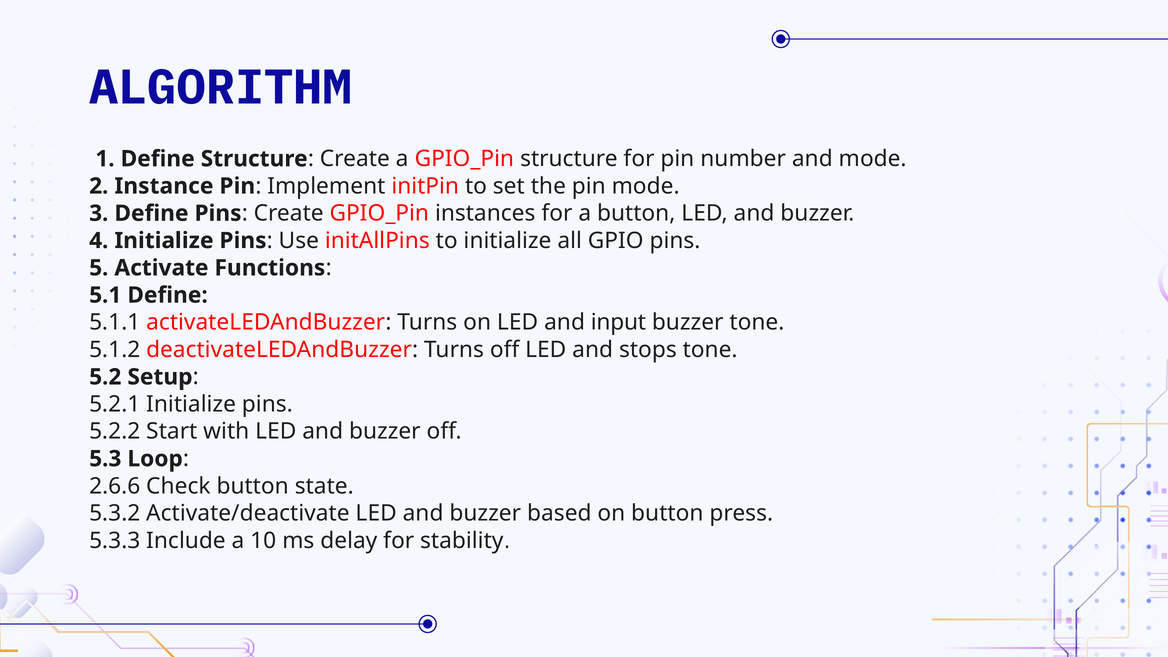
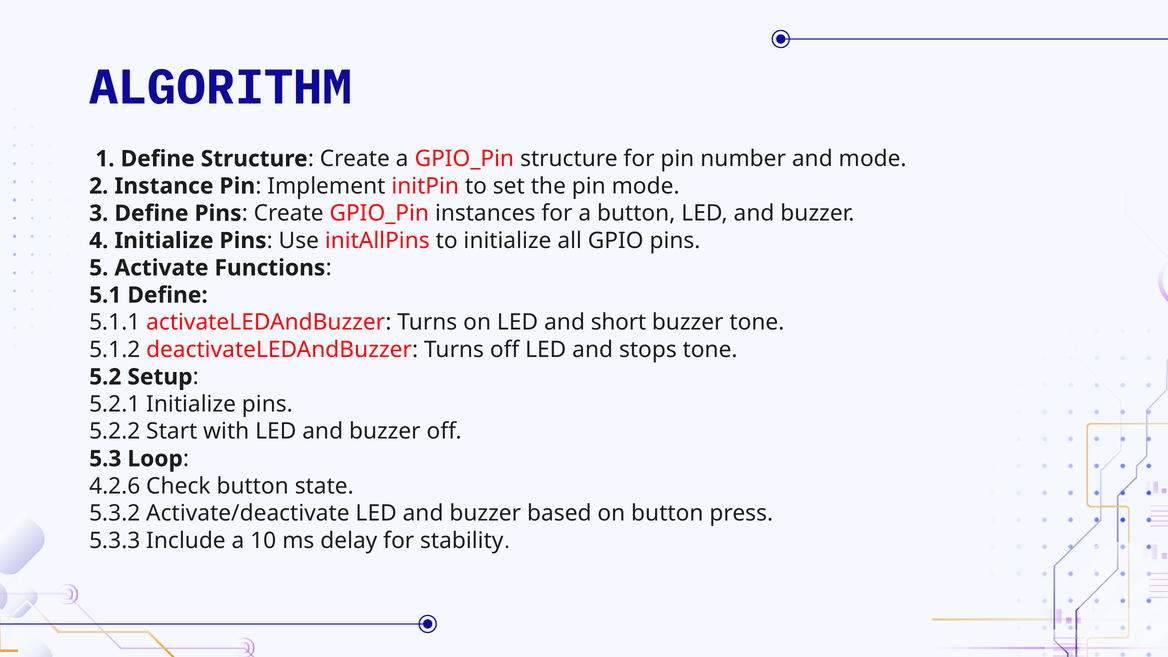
input: input -> short
2.6.6: 2.6.6 -> 4.2.6
